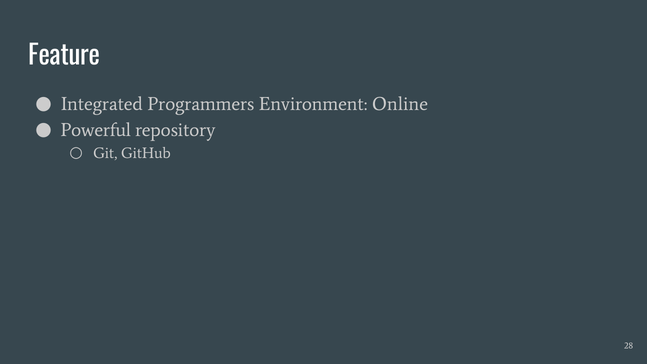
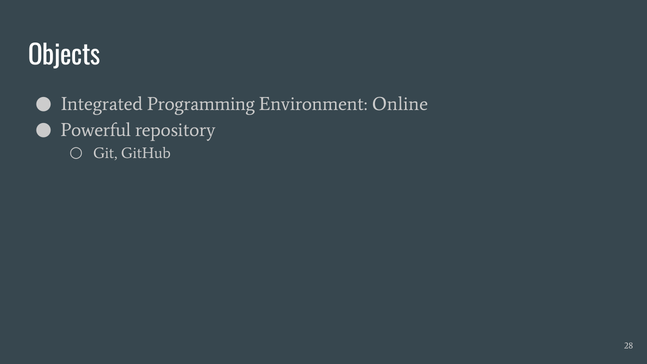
Feature: Feature -> Objects
Programmers: Programmers -> Programming
